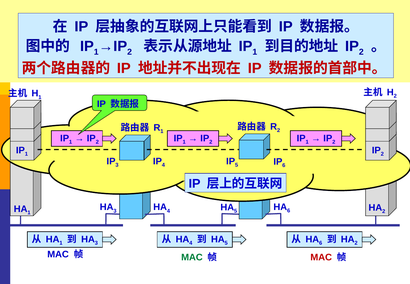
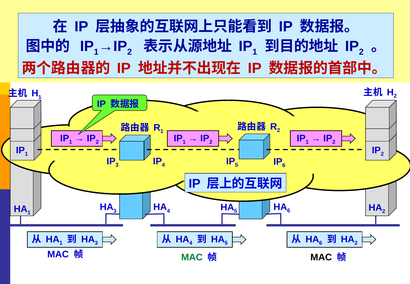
MAC at (321, 257) colour: red -> black
